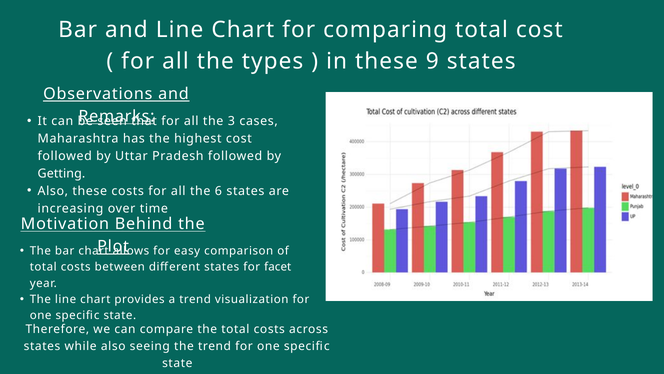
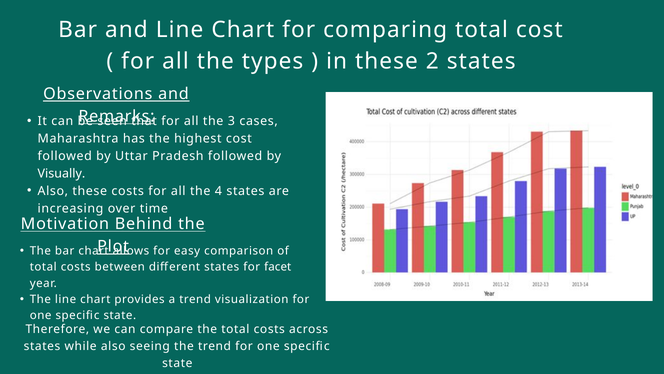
9: 9 -> 2
Getting: Getting -> Visually
6: 6 -> 4
